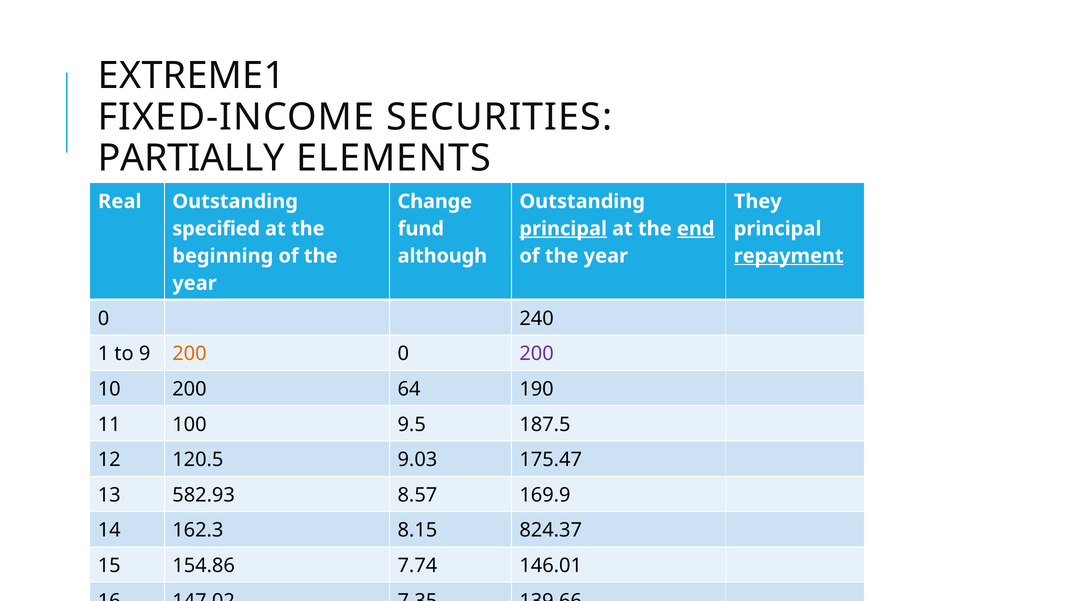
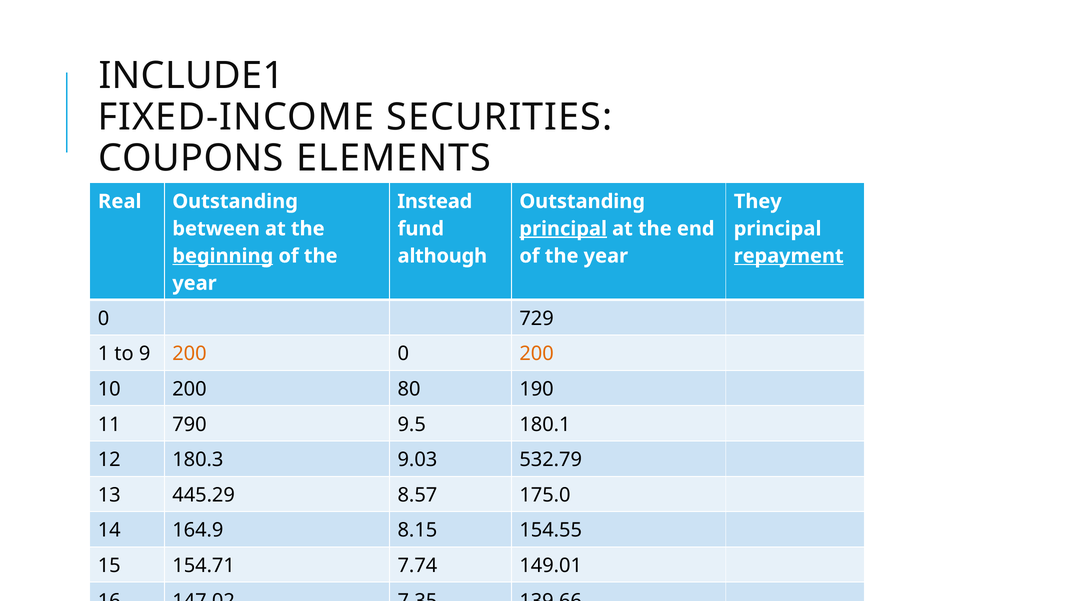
EXTREME1: EXTREME1 -> INCLUDE1
PARTIALLY: PARTIALLY -> COUPONS
Change: Change -> Instead
specified: specified -> between
end underline: present -> none
beginning underline: none -> present
240: 240 -> 729
200 at (537, 354) colour: purple -> orange
64: 64 -> 80
100: 100 -> 790
187.5: 187.5 -> 180.1
120.5: 120.5 -> 180.3
175.47: 175.47 -> 532.79
582.93: 582.93 -> 445.29
169.9: 169.9 -> 175.0
162.3: 162.3 -> 164.9
824.37: 824.37 -> 154.55
154.86: 154.86 -> 154.71
146.01: 146.01 -> 149.01
